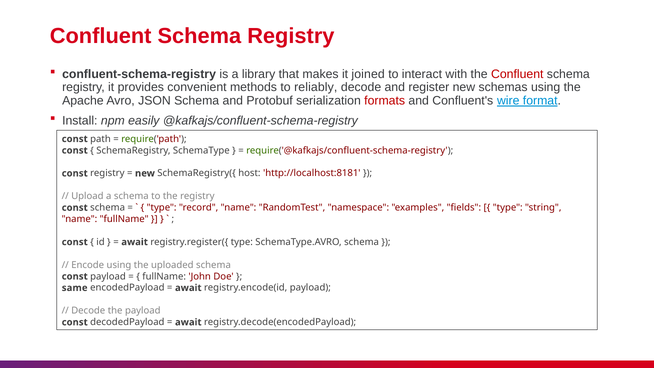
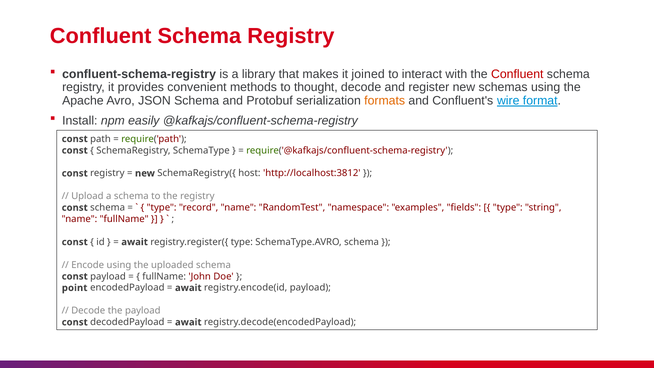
reliably: reliably -> thought
formats colour: red -> orange
http://localhost:8181: http://localhost:8181 -> http://localhost:3812
same: same -> point
